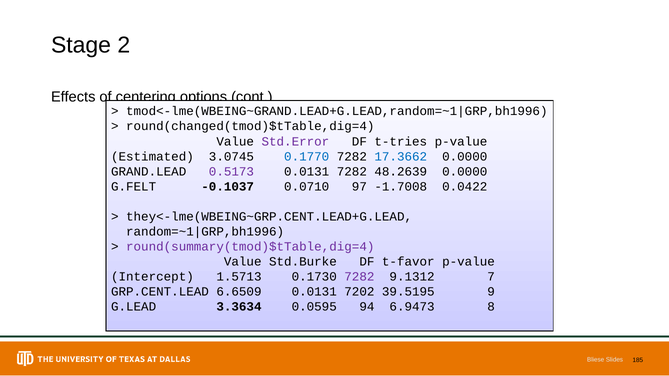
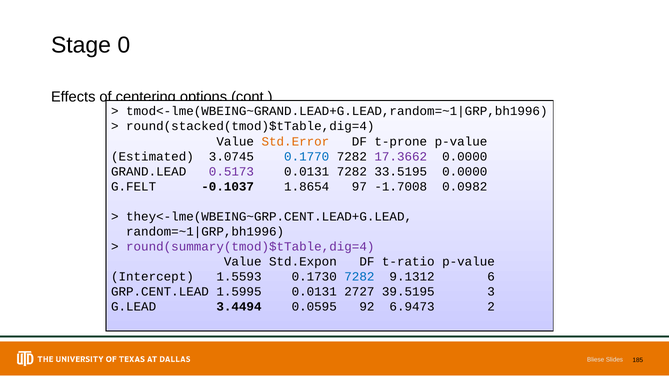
2: 2 -> 0
round(changed(tmod)$tTable,dig=4: round(changed(tmod)$tTable,dig=4 -> round(stacked(tmod)$tTable,dig=4
Std.Error colour: purple -> orange
t-tries: t-tries -> t-prone
17.3662 colour: blue -> purple
48.2639: 48.2639 -> 33.5195
0.0710: 0.0710 -> 1.8654
0.0422: 0.0422 -> 0.0982
Std.Burke: Std.Burke -> Std.Expon
t-favor: t-favor -> t-ratio
1.5713: 1.5713 -> 1.5593
7282 at (359, 277) colour: purple -> blue
7: 7 -> 6
6.6509: 6.6509 -> 1.5995
7202: 7202 -> 2727
9: 9 -> 3
3.3634: 3.3634 -> 3.4494
94: 94 -> 92
8: 8 -> 2
